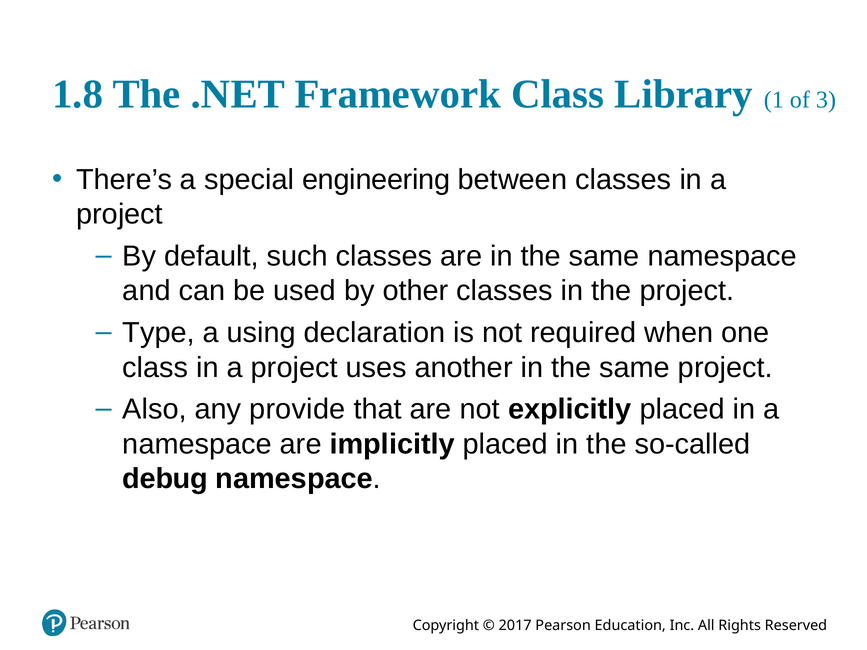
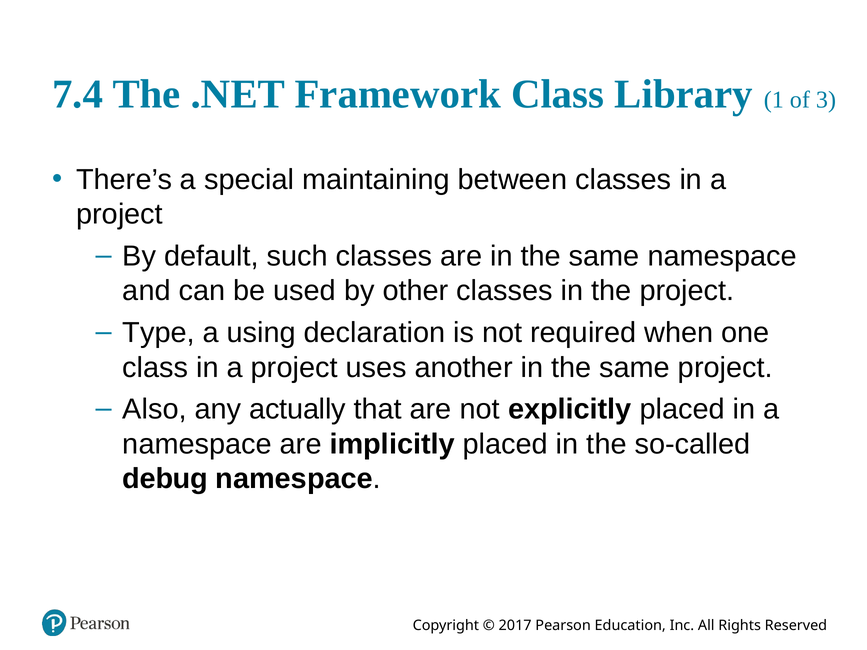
1.8: 1.8 -> 7.4
engineering: engineering -> maintaining
provide: provide -> actually
